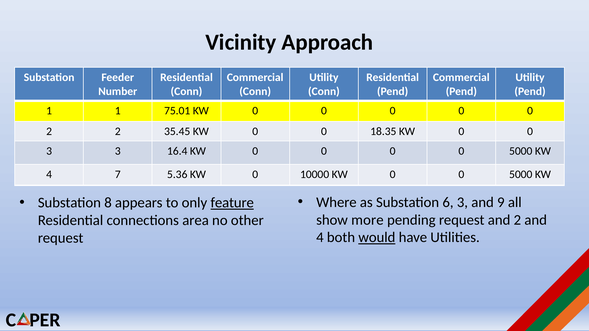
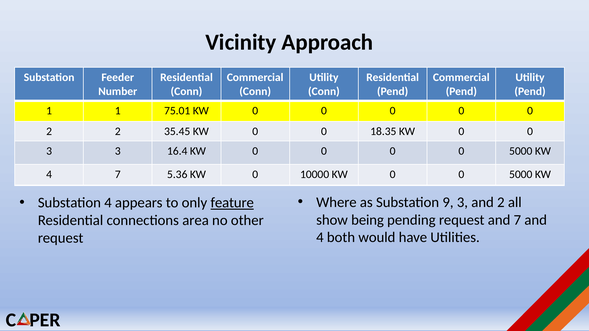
6: 6 -> 9
and 9: 9 -> 2
Substation 8: 8 -> 4
more: more -> being
and 2: 2 -> 7
would underline: present -> none
